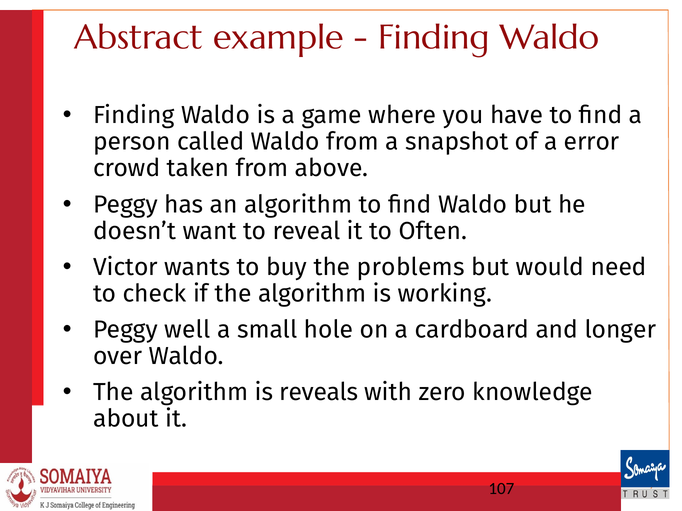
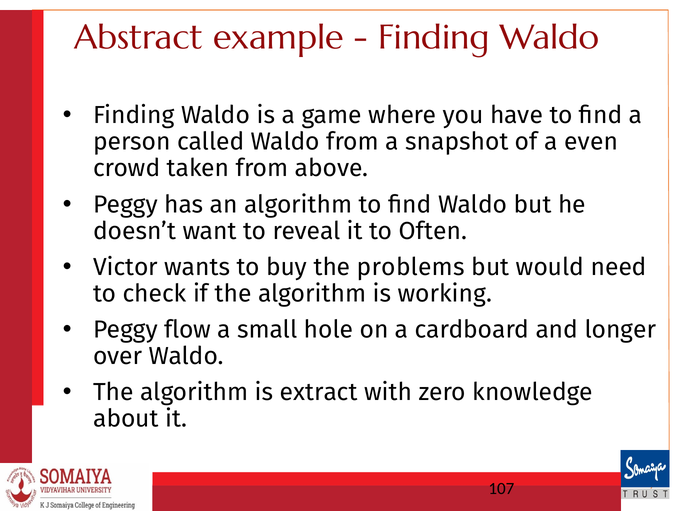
error: error -> even
well: well -> flow
reveals: reveals -> extract
